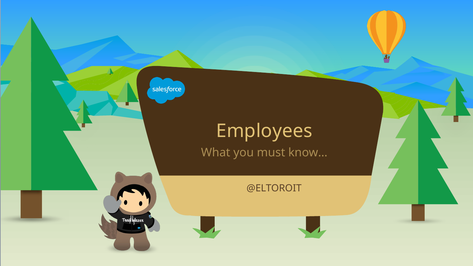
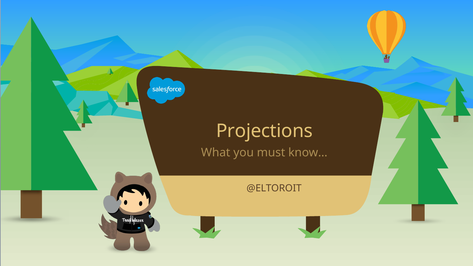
Employees: Employees -> Projections
